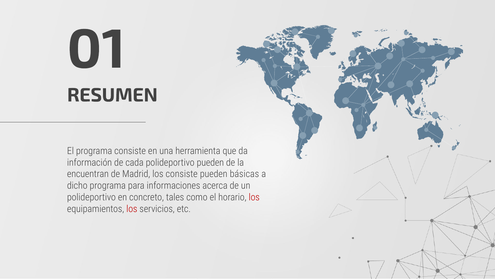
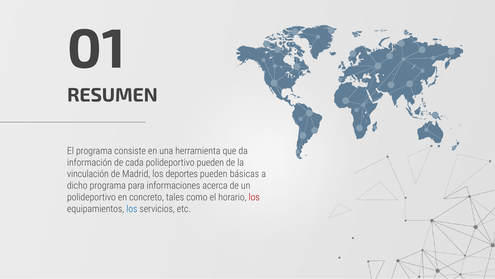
encuentran: encuentran -> vinculación
los consiste: consiste -> deportes
los at (132, 208) colour: red -> blue
